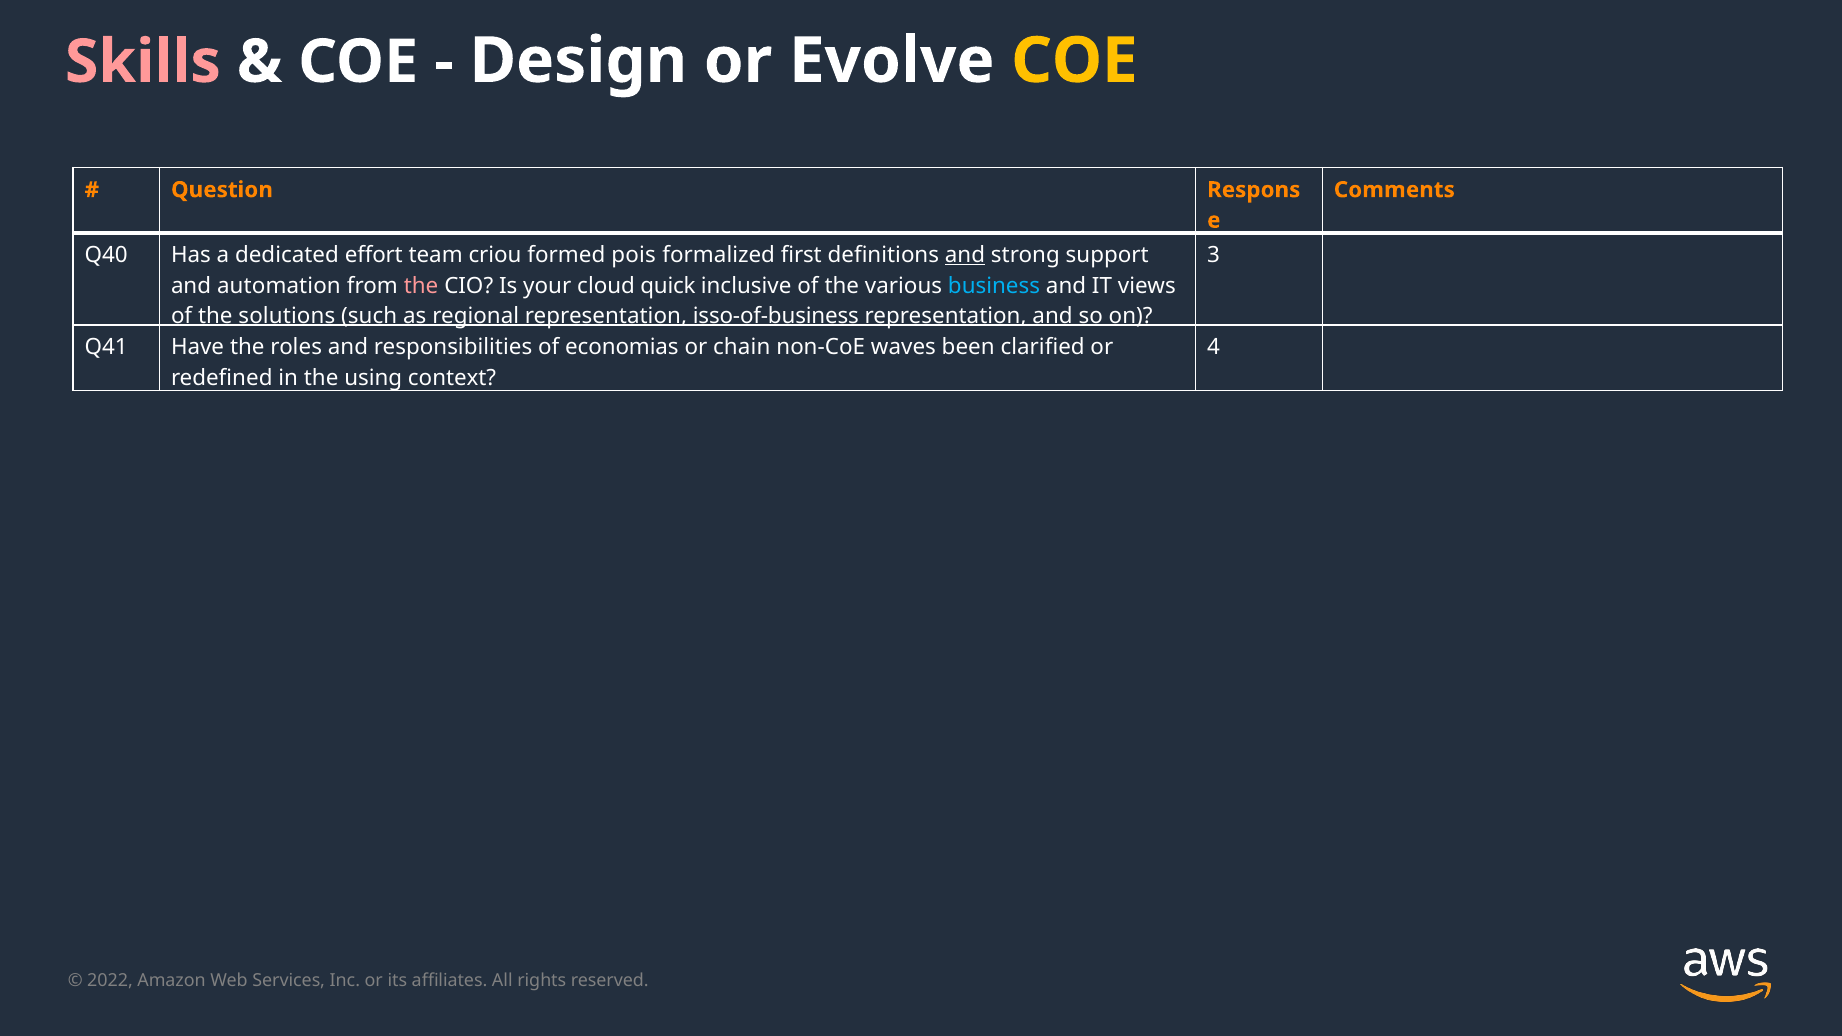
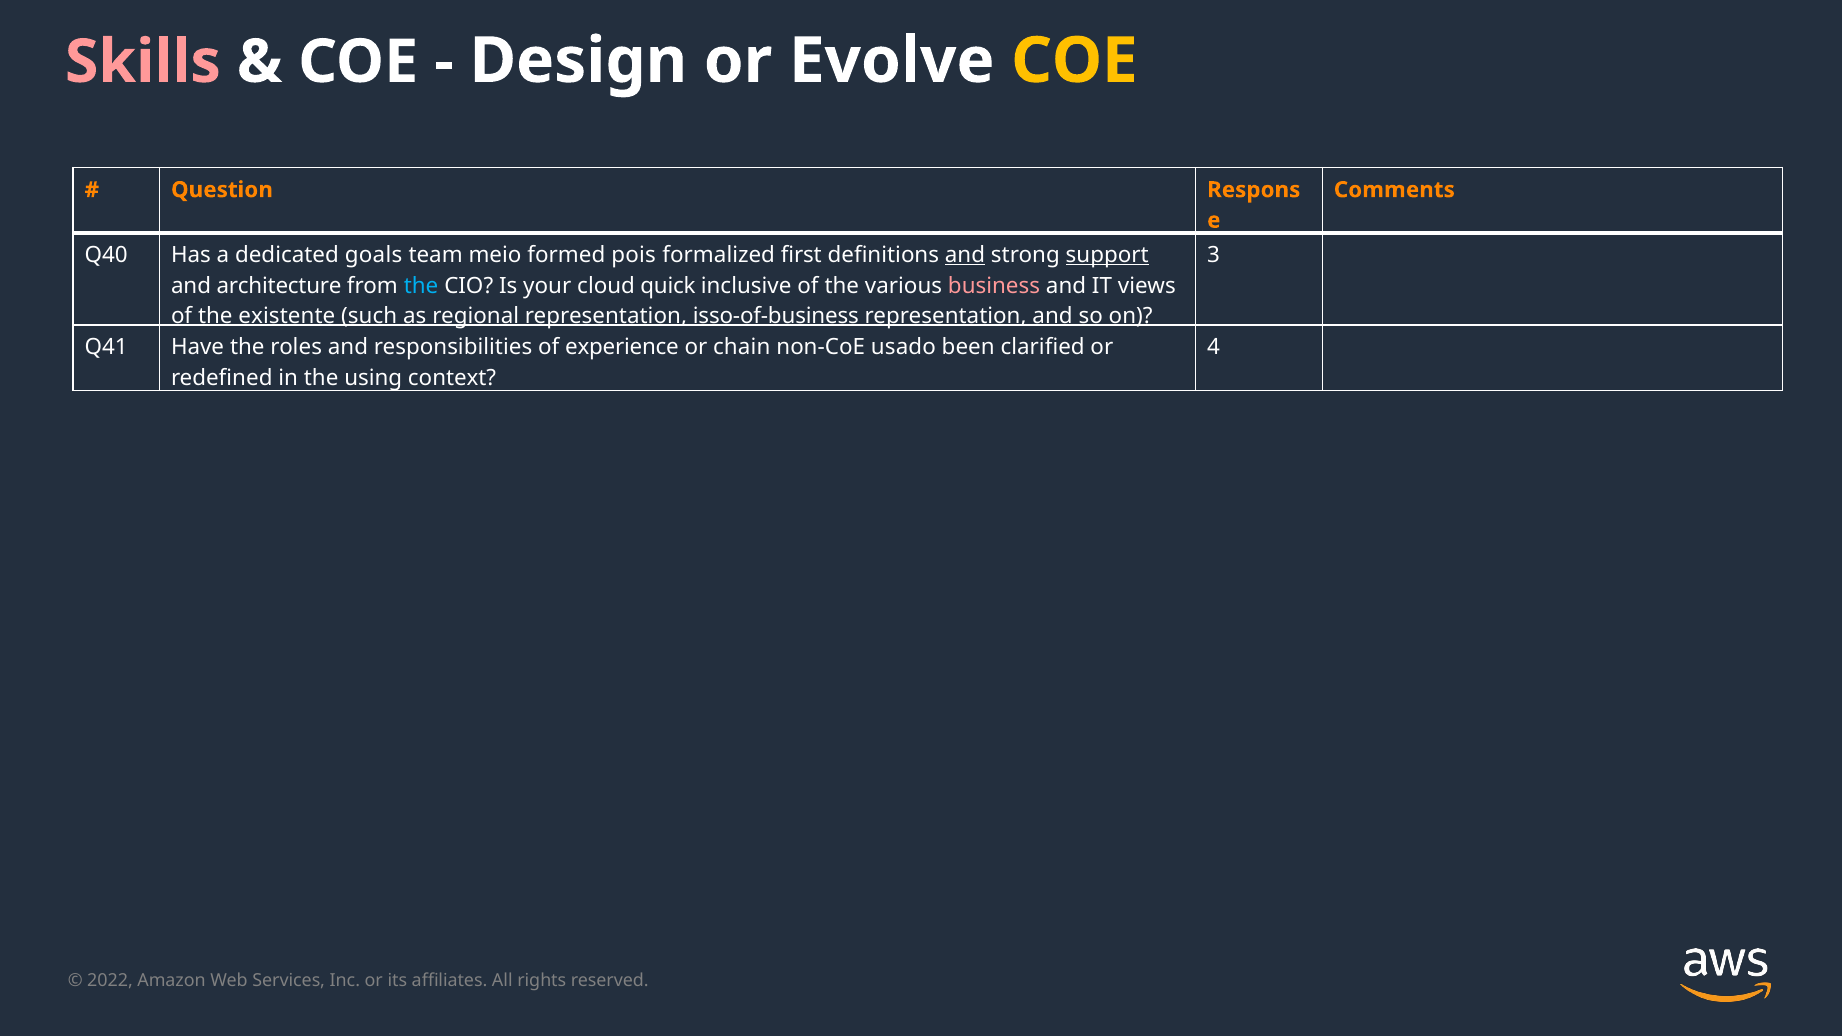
effort: effort -> goals
criou: criou -> meio
support underline: none -> present
automation: automation -> architecture
the at (421, 286) colour: pink -> light blue
business colour: light blue -> pink
solutions: solutions -> existente
economias: economias -> experience
waves: waves -> usado
